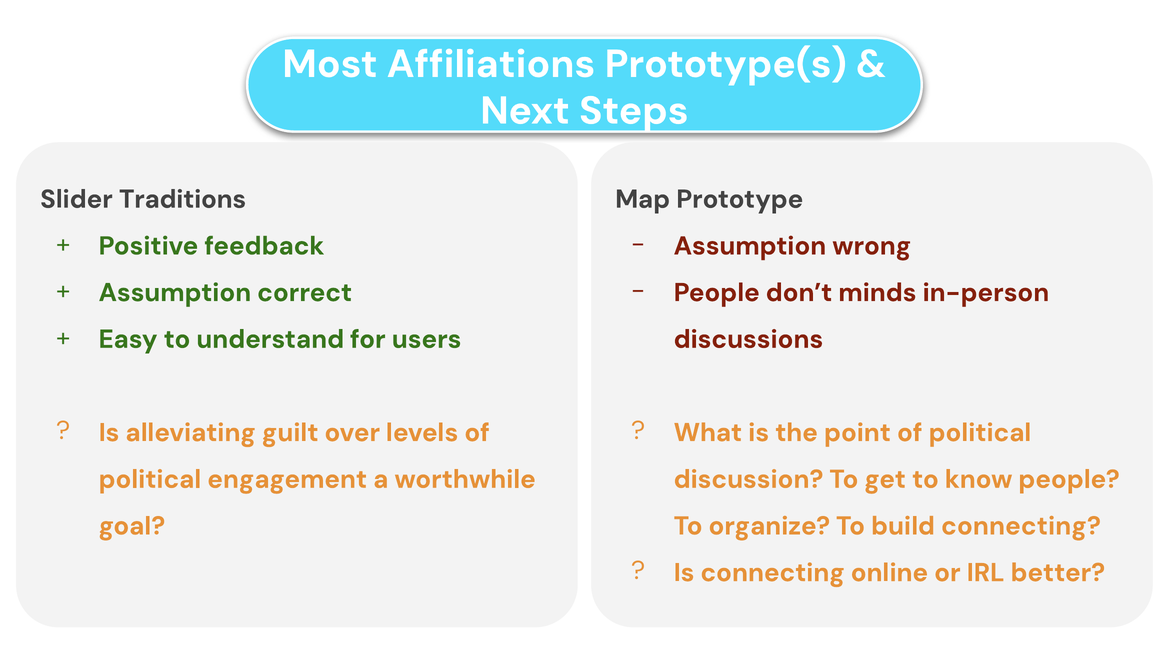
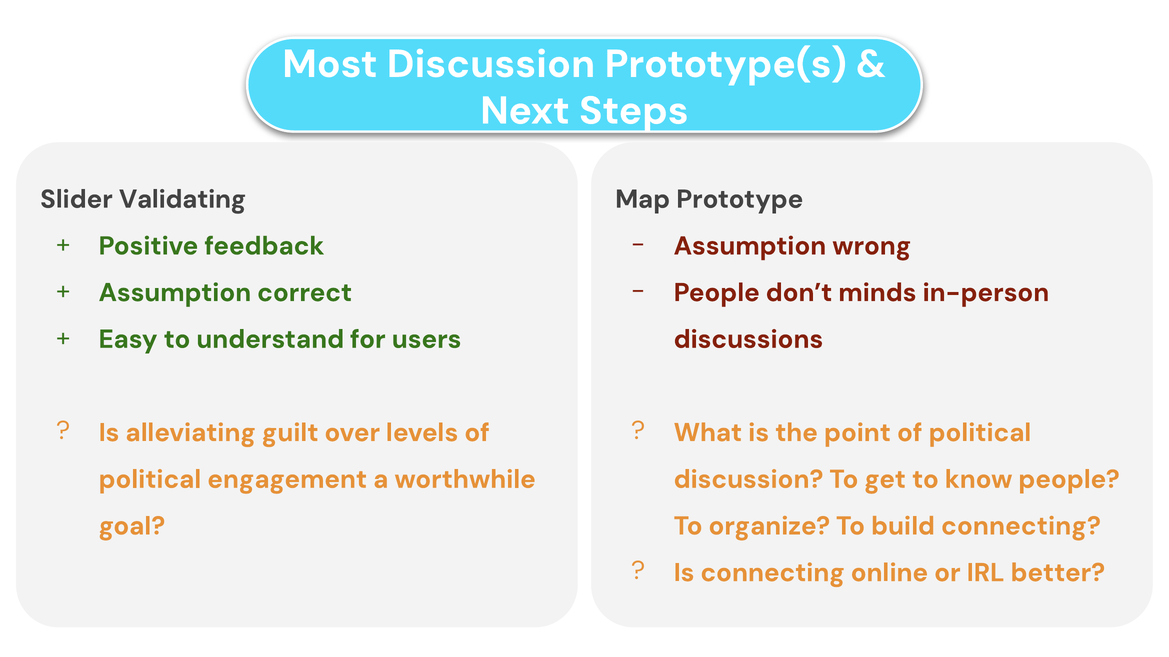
Most Affiliations: Affiliations -> Discussion
Traditions: Traditions -> Validating
